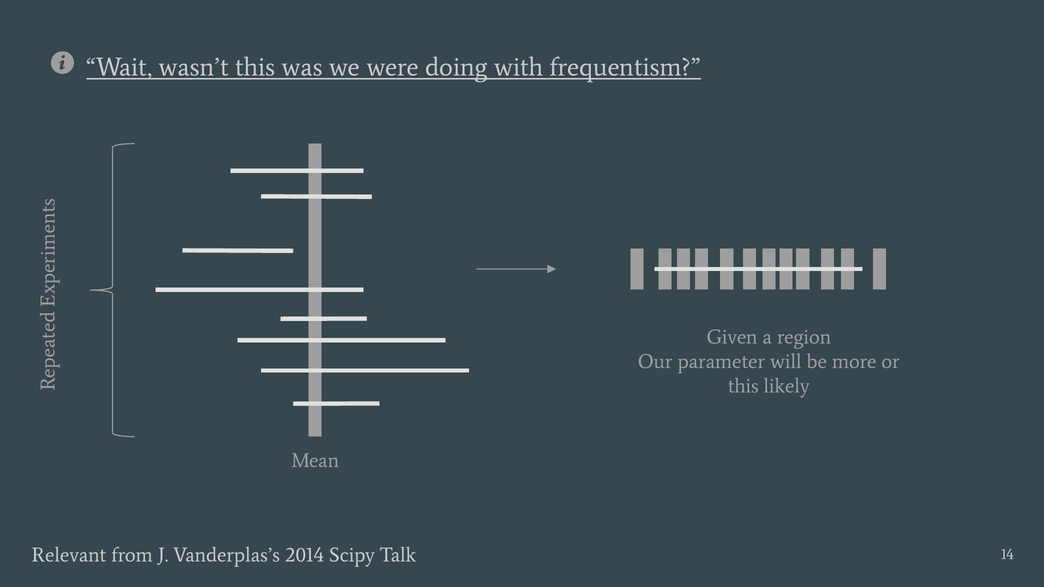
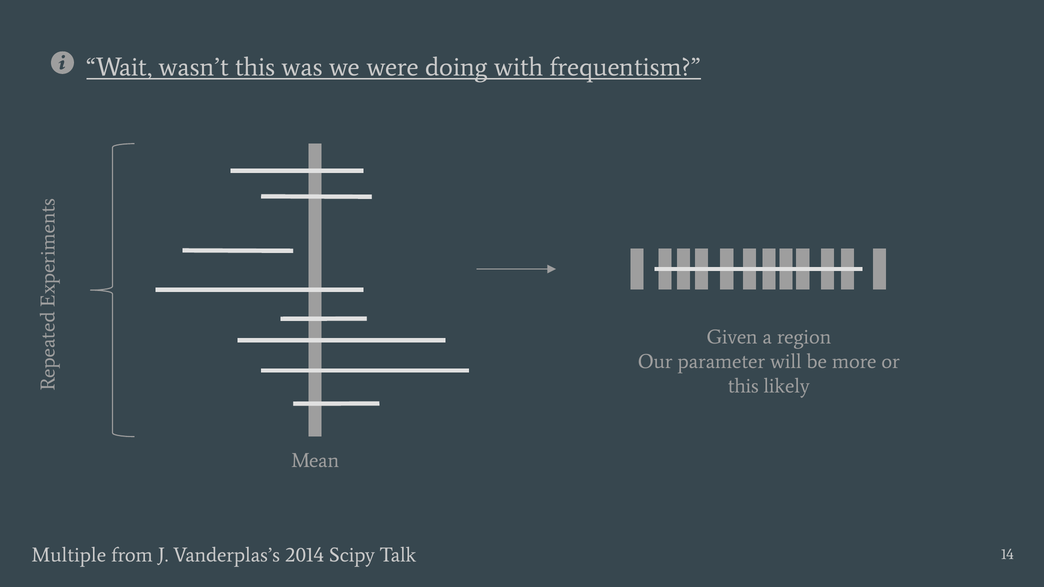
Relevant: Relevant -> Multiple
